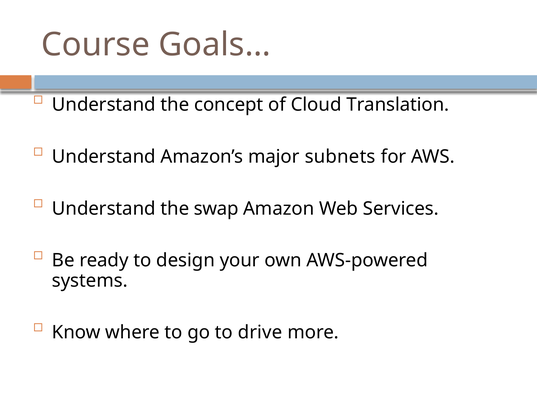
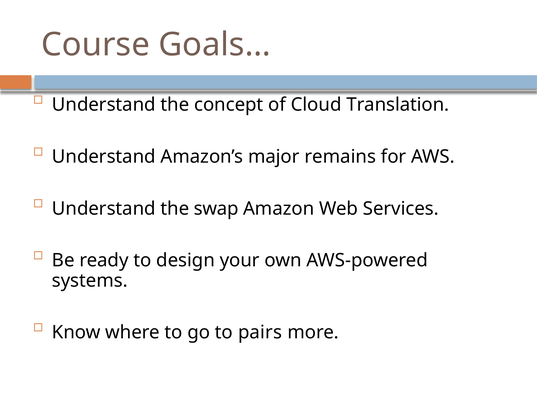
subnets: subnets -> remains
drive: drive -> pairs
